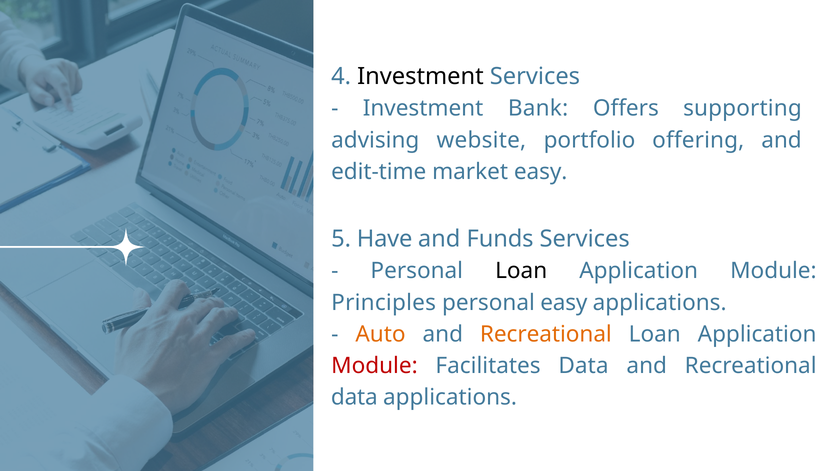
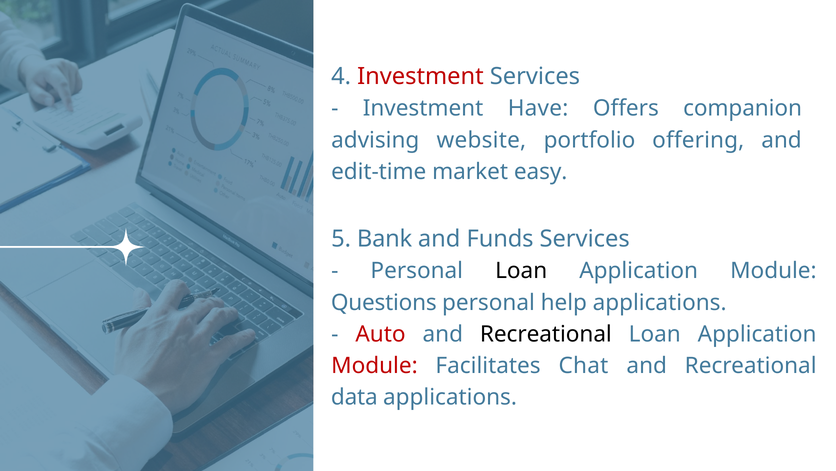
Investment at (420, 76) colour: black -> red
Bank: Bank -> Have
supporting: supporting -> companion
Have: Have -> Bank
Principles: Principles -> Questions
personal easy: easy -> help
Auto colour: orange -> red
Recreational at (546, 334) colour: orange -> black
Facilitates Data: Data -> Chat
